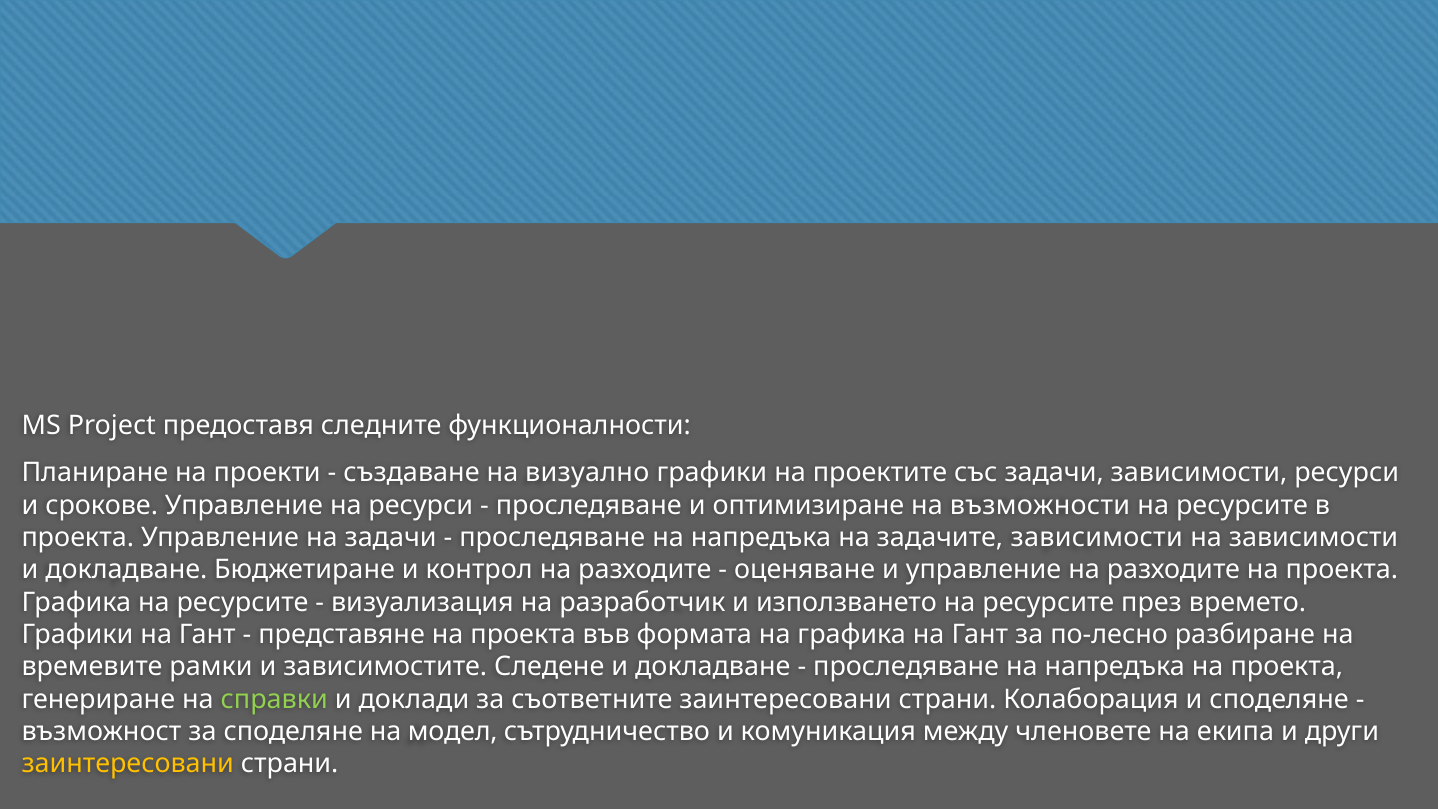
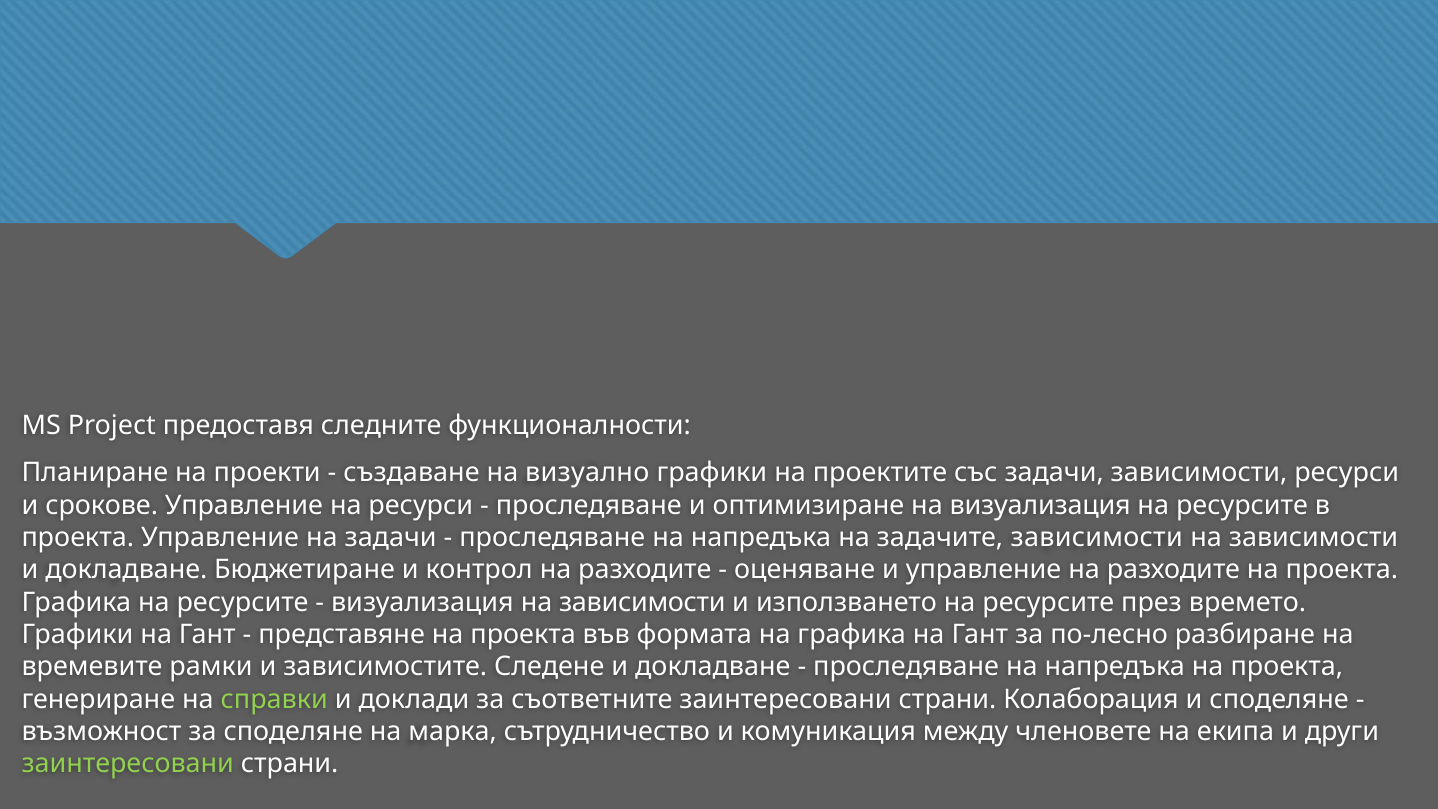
на възможности: възможности -> визуализация
визуализация на разработчик: разработчик -> зависимости
модел: модел -> марка
заинтересовани at (128, 764) colour: yellow -> light green
